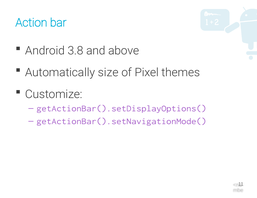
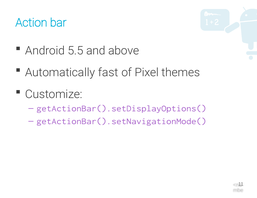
3.8: 3.8 -> 5.5
size: size -> fast
